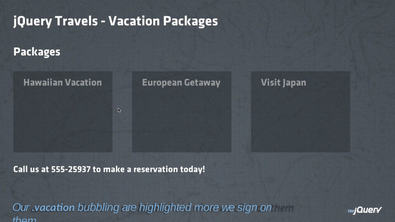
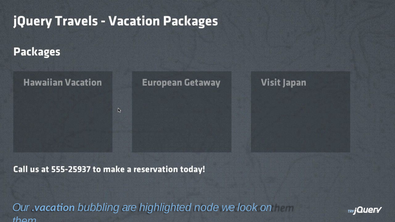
more: more -> node
sign: sign -> look
